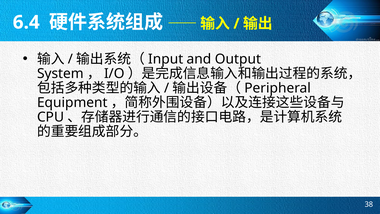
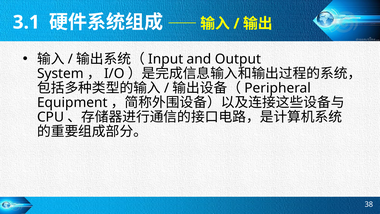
6.4: 6.4 -> 3.1
